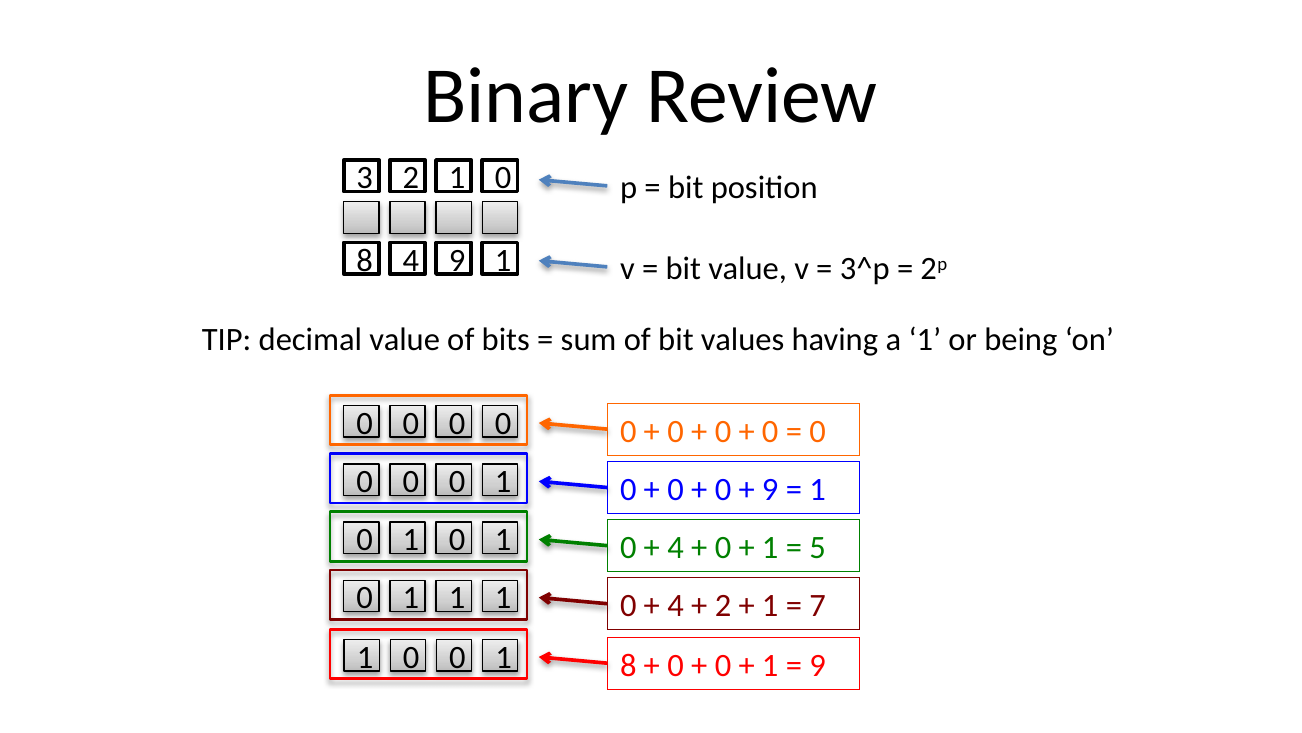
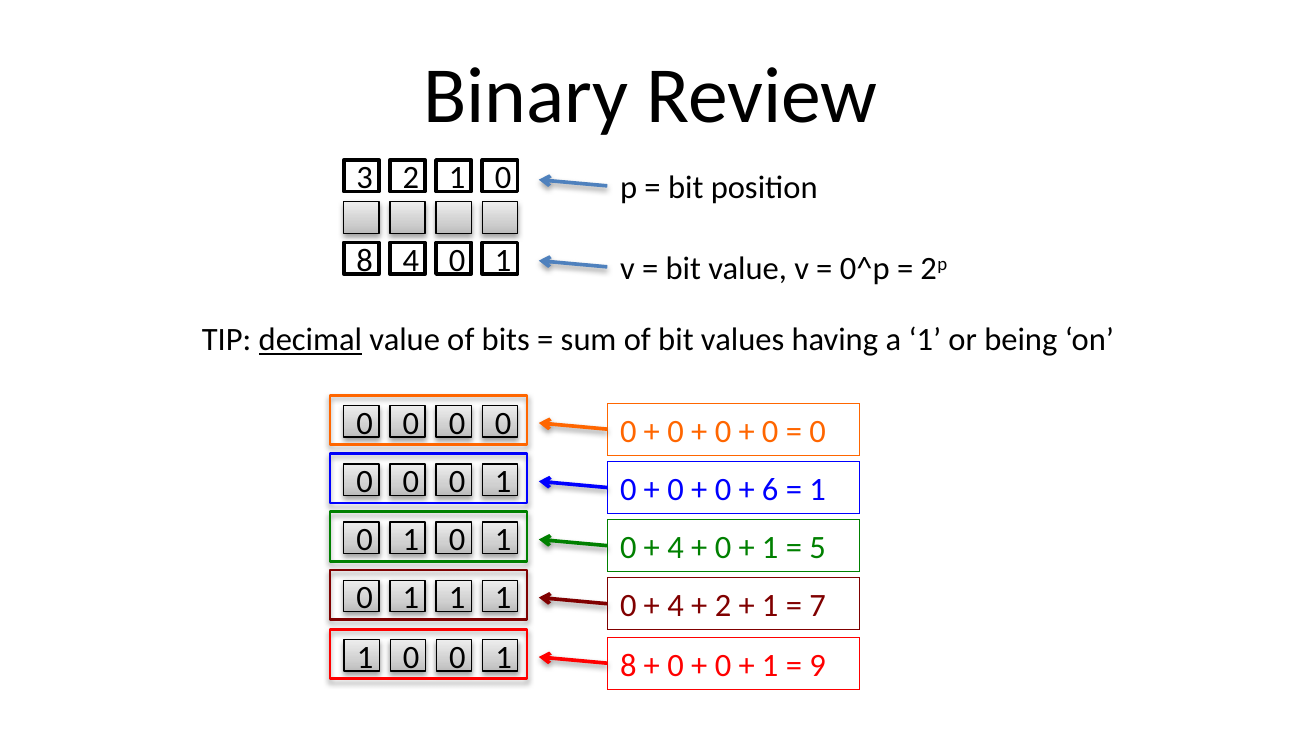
4 9: 9 -> 0
3^p: 3^p -> 0^p
decimal underline: none -> present
9 at (770, 489): 9 -> 6
